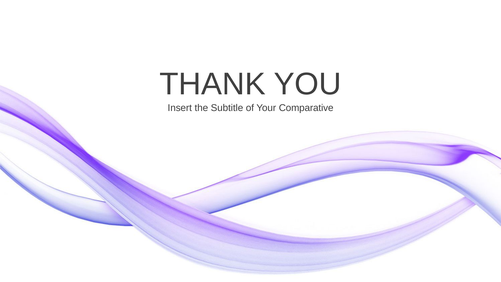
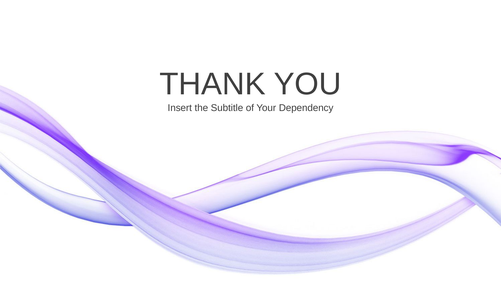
Comparative: Comparative -> Dependency
